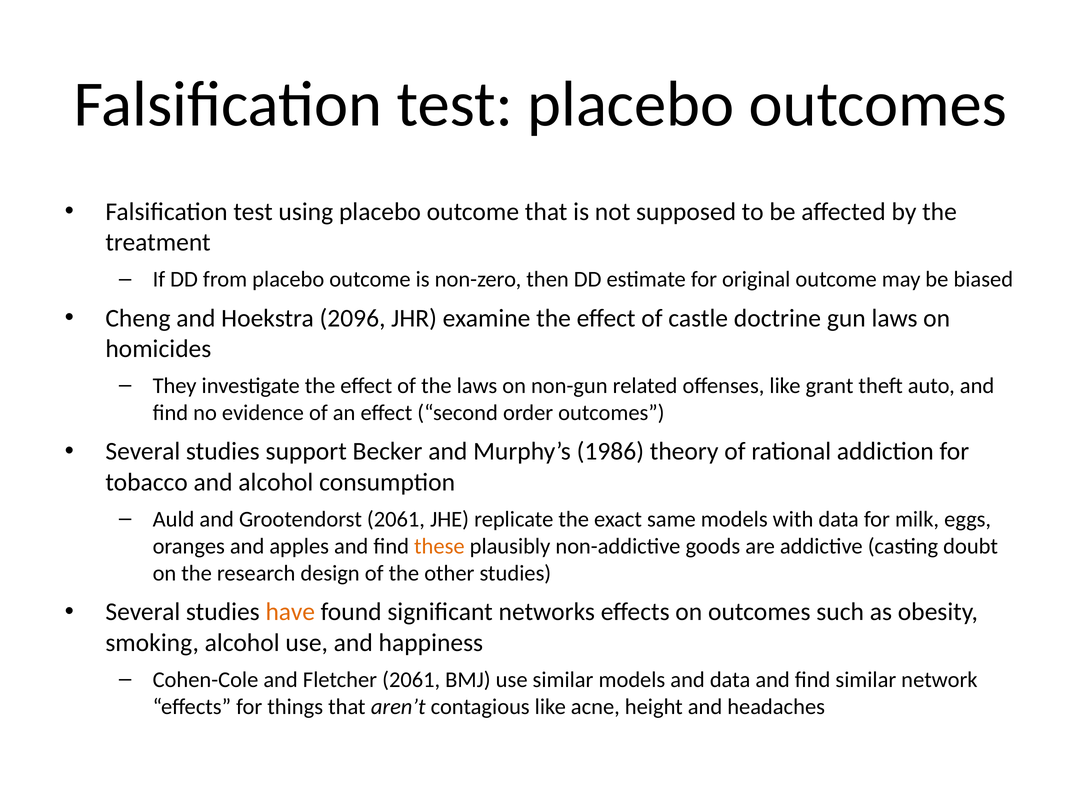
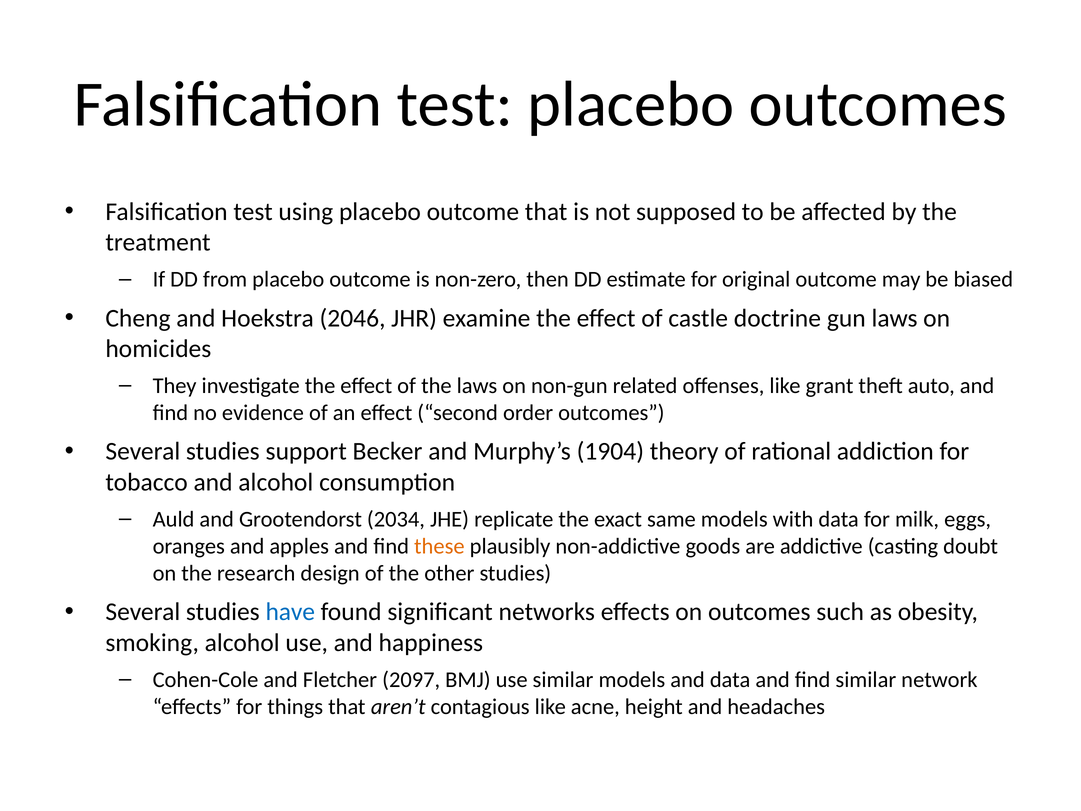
2096: 2096 -> 2046
1986: 1986 -> 1904
Grootendorst 2061: 2061 -> 2034
have colour: orange -> blue
Fletcher 2061: 2061 -> 2097
